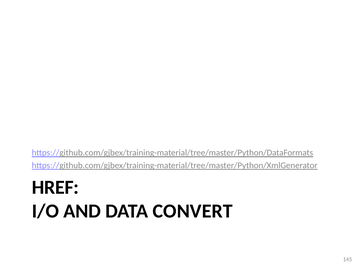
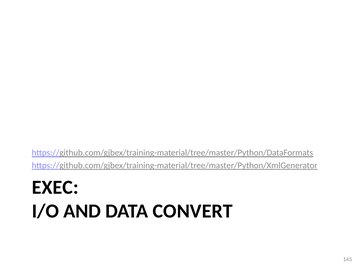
HREF: HREF -> EXEC
